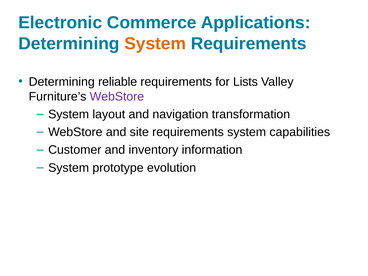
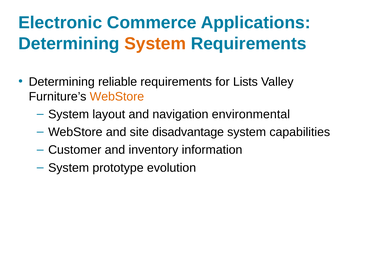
WebStore at (117, 97) colour: purple -> orange
transformation: transformation -> environmental
site requirements: requirements -> disadvantage
